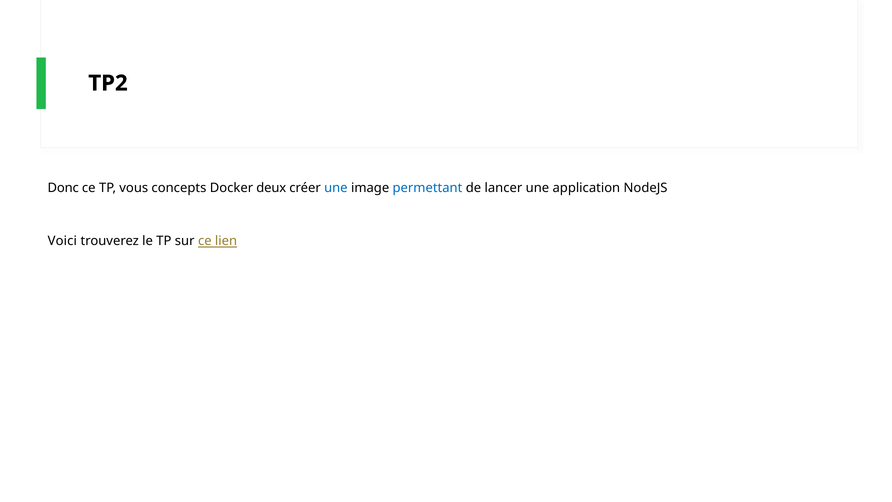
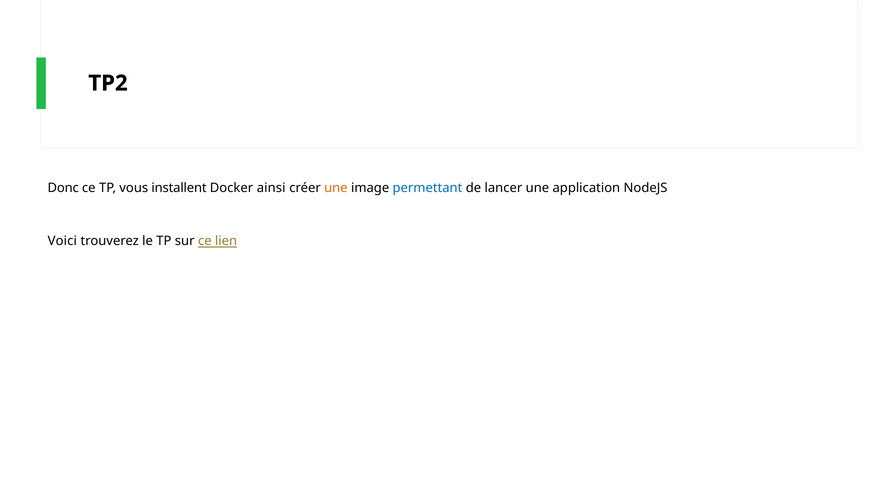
concepts: concepts -> installent
deux: deux -> ainsi
une at (336, 188) colour: blue -> orange
